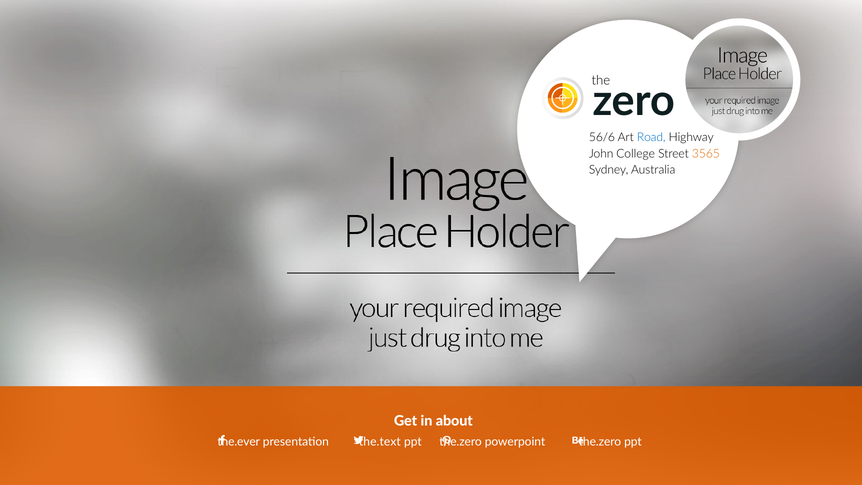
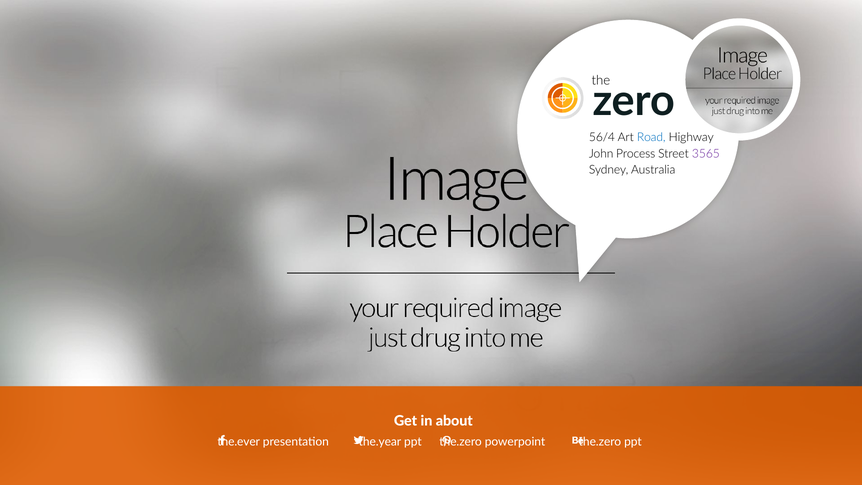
56/6: 56/6 -> 56/4
College: College -> Process
3565 colour: orange -> purple
the.text: the.text -> the.year
